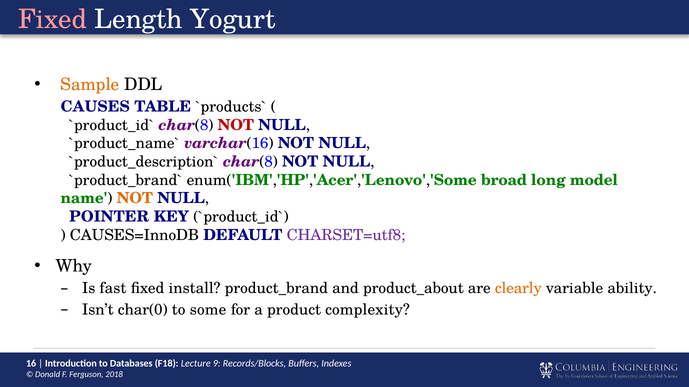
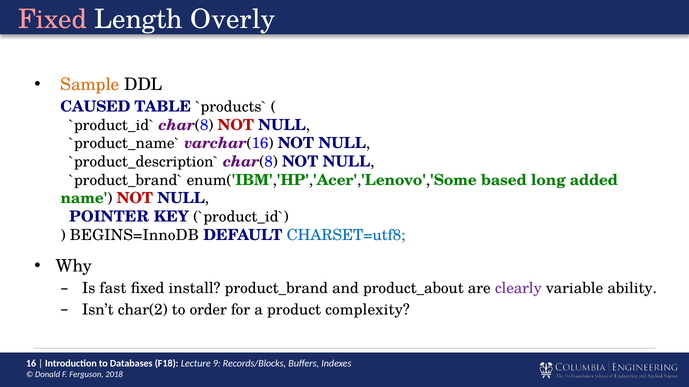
Yogurt: Yogurt -> Overly
CAUSES: CAUSES -> CAUSED
broad: broad -> based
model: model -> added
NOT at (135, 199) colour: orange -> red
CAUSES=InnoDB: CAUSES=InnoDB -> BEGINS=InnoDB
CHARSET=utf8 colour: purple -> blue
clearly colour: orange -> purple
char(0: char(0 -> char(2
some: some -> order
